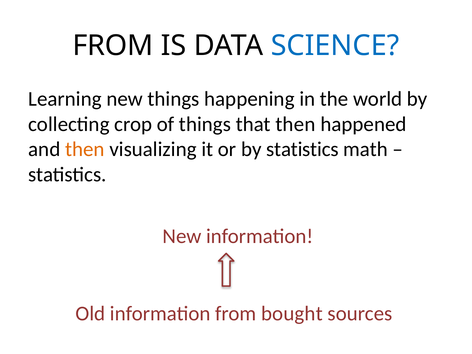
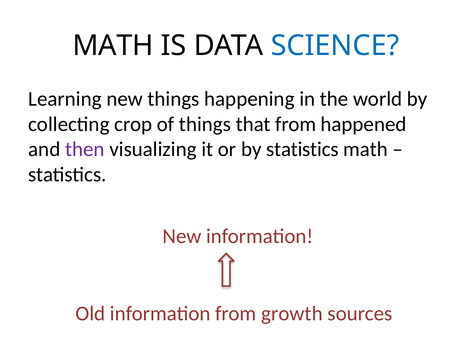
FROM at (113, 46): FROM -> MATH
that then: then -> from
then at (85, 149) colour: orange -> purple
bought: bought -> growth
